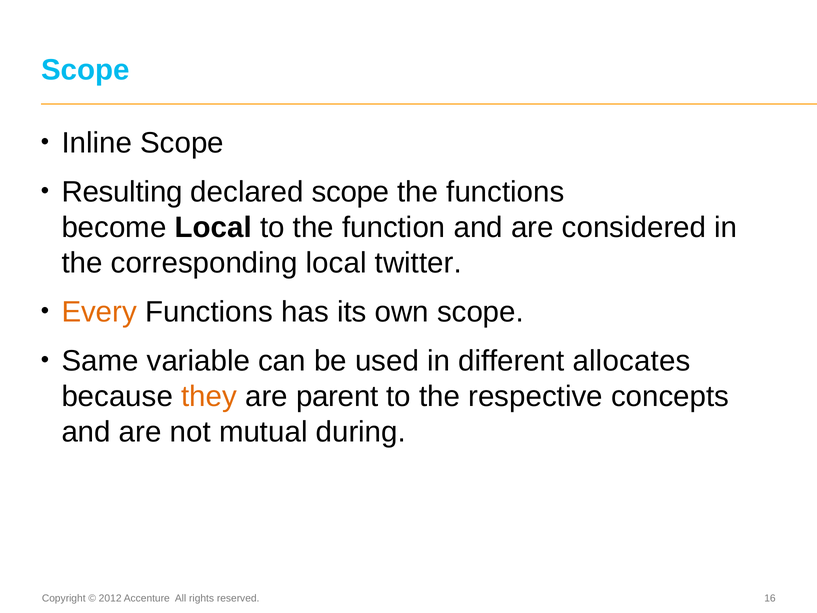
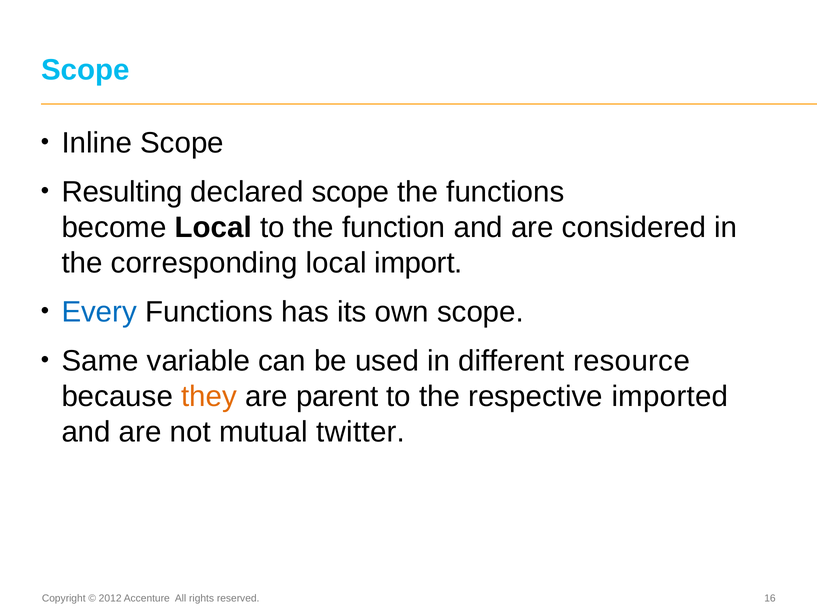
twitter: twitter -> import
Every colour: orange -> blue
allocates: allocates -> resource
concepts: concepts -> imported
during: during -> twitter
